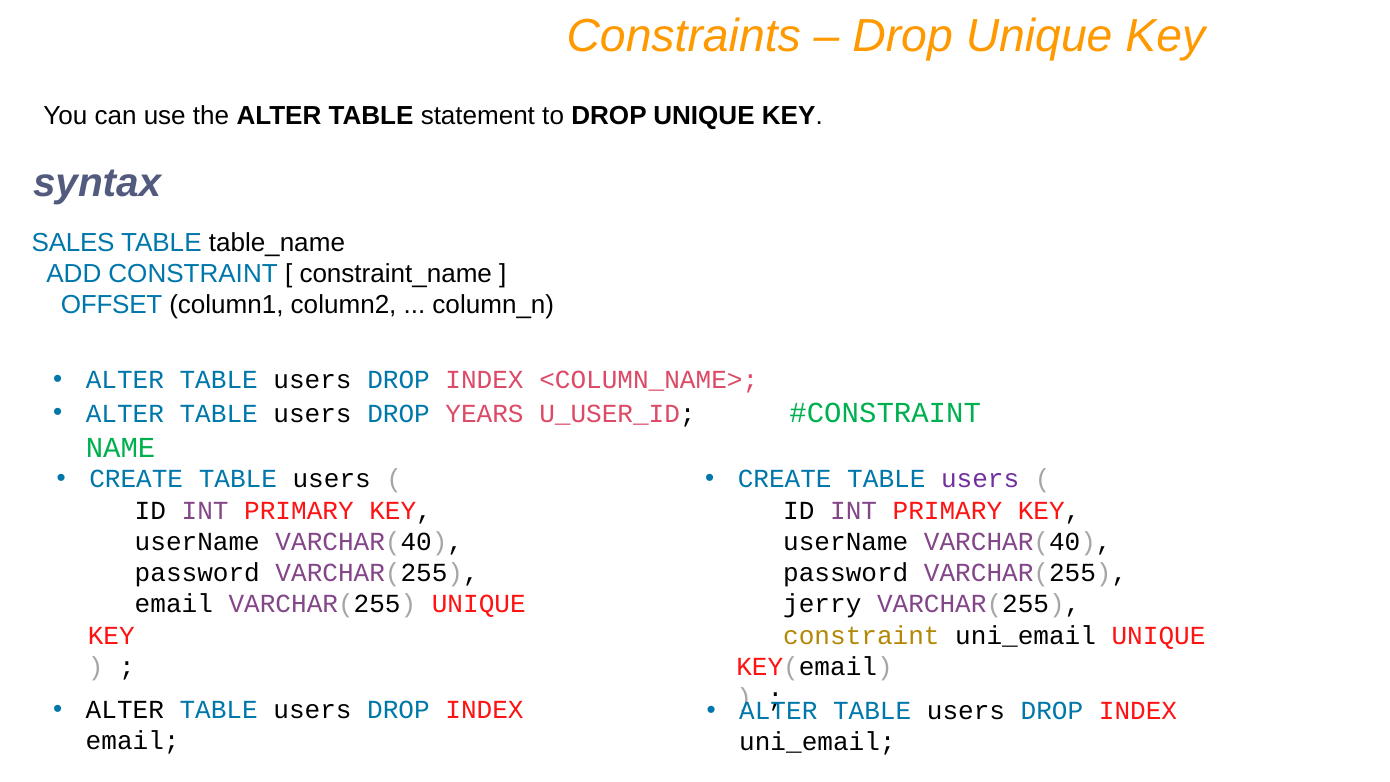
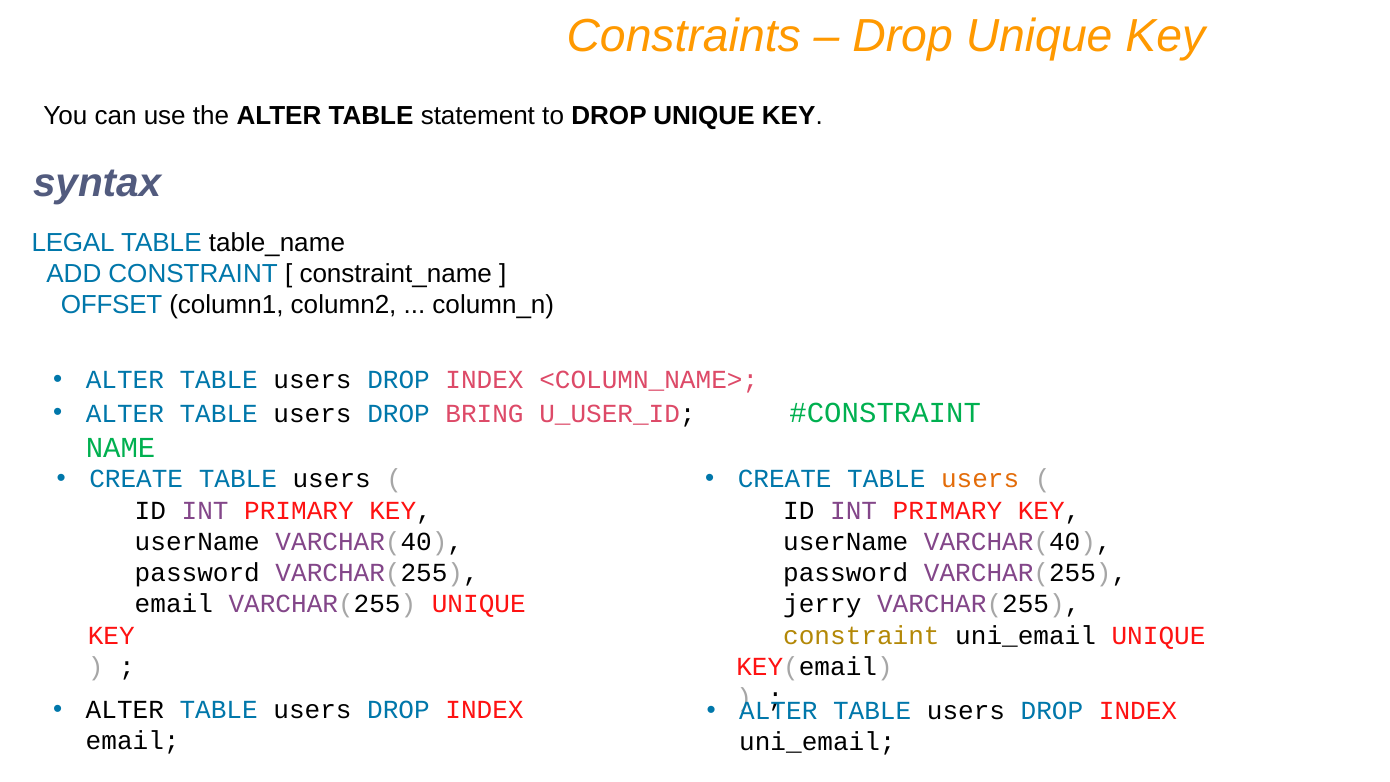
SALES: SALES -> LEGAL
YEARS: YEARS -> BRING
users at (980, 479) colour: purple -> orange
